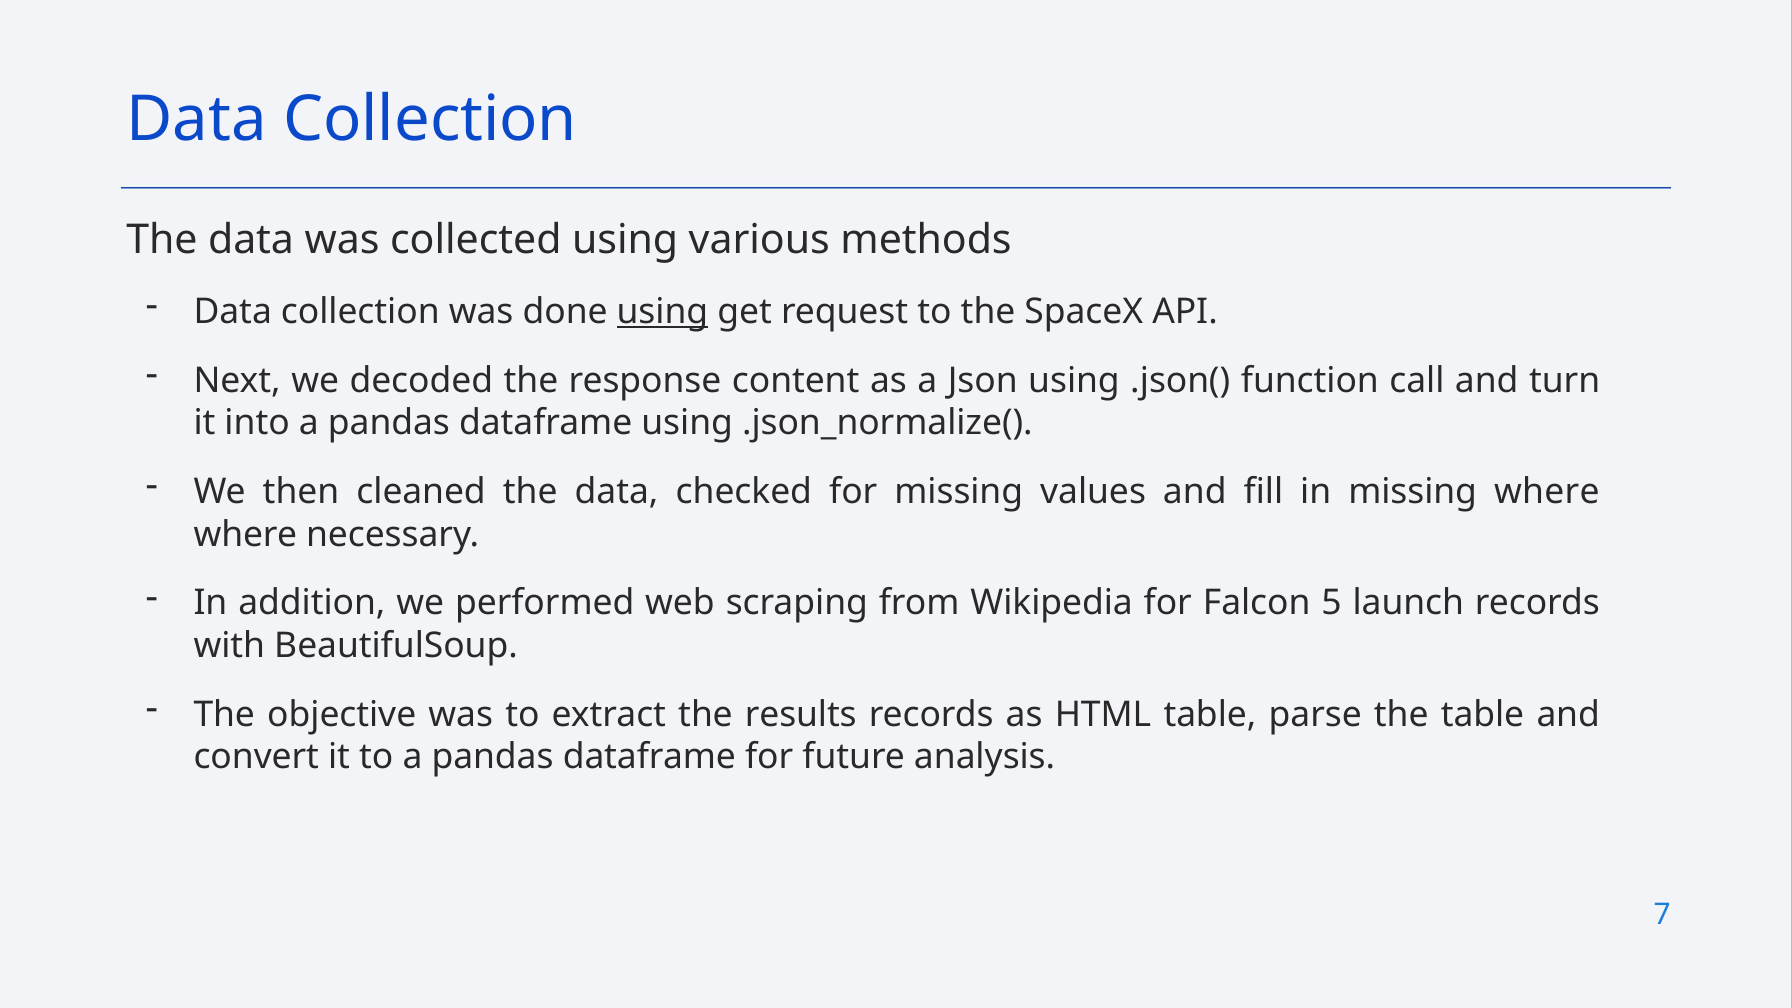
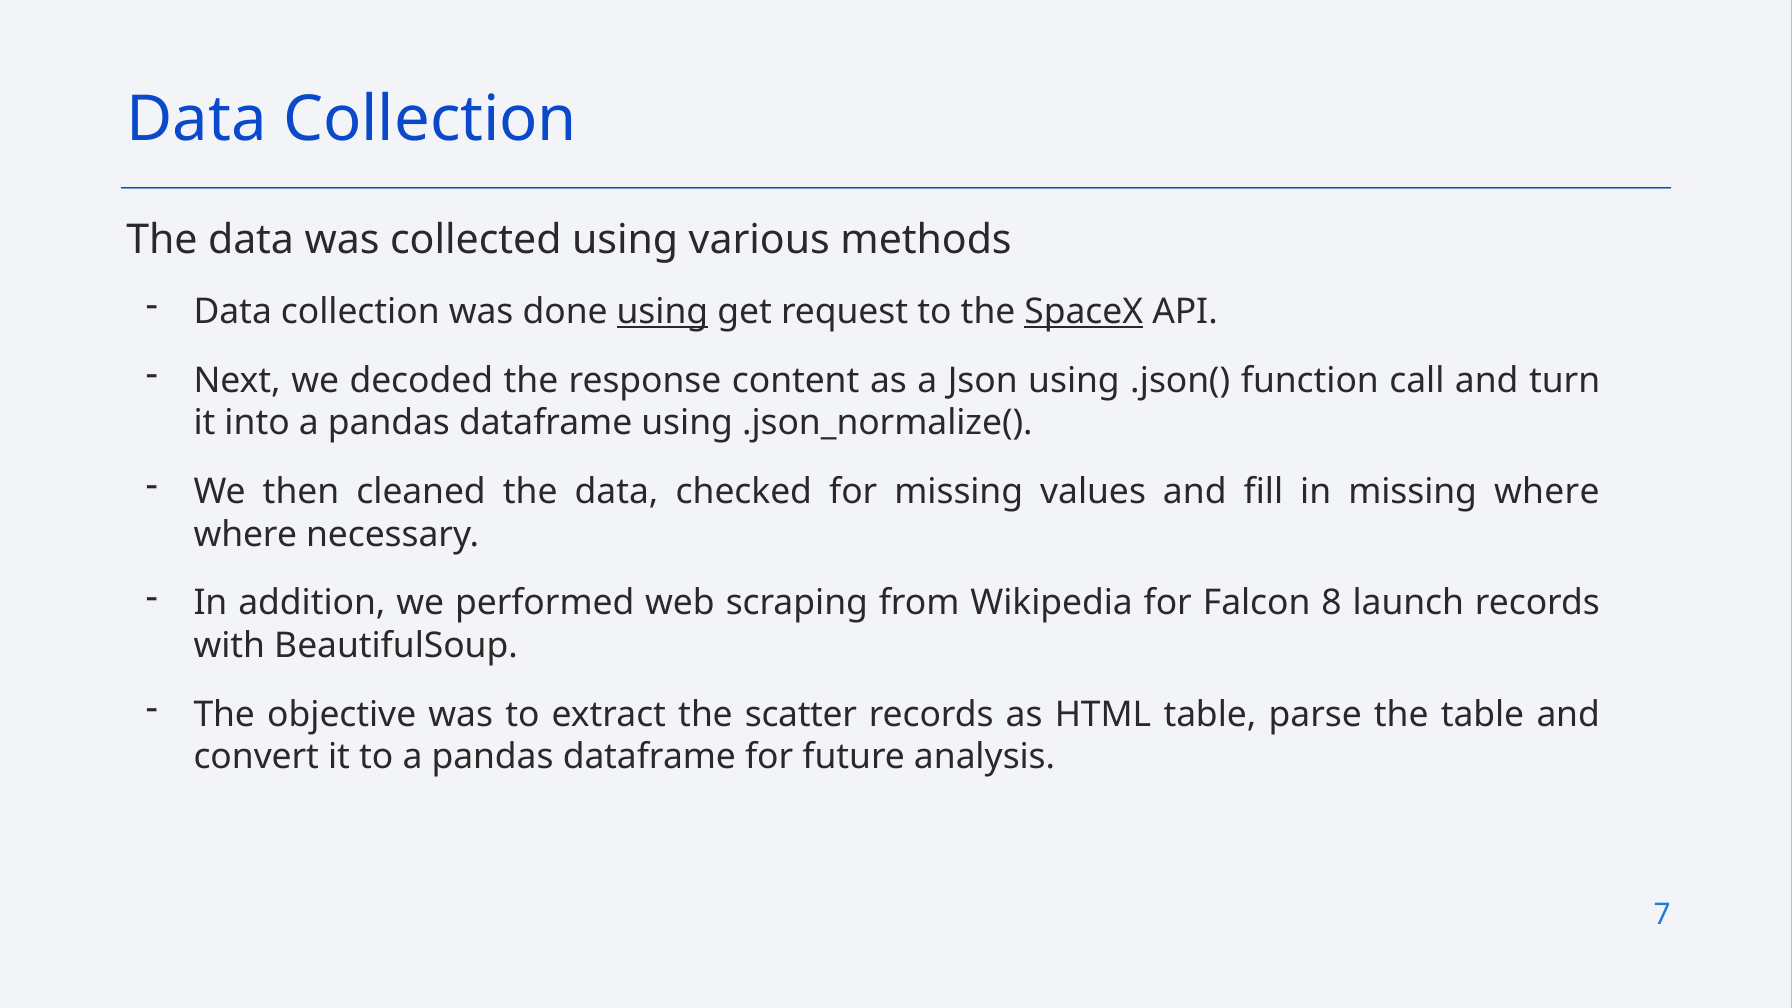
SpaceX underline: none -> present
5: 5 -> 8
results: results -> scatter
